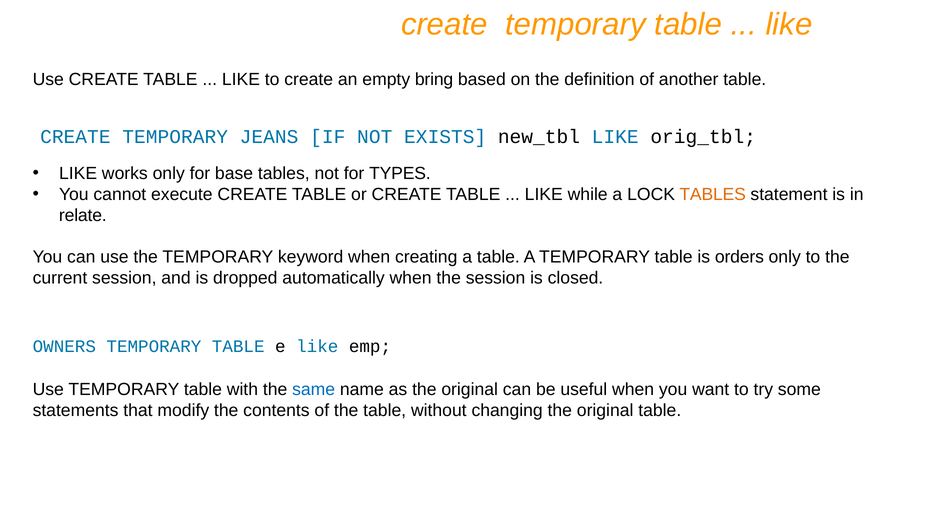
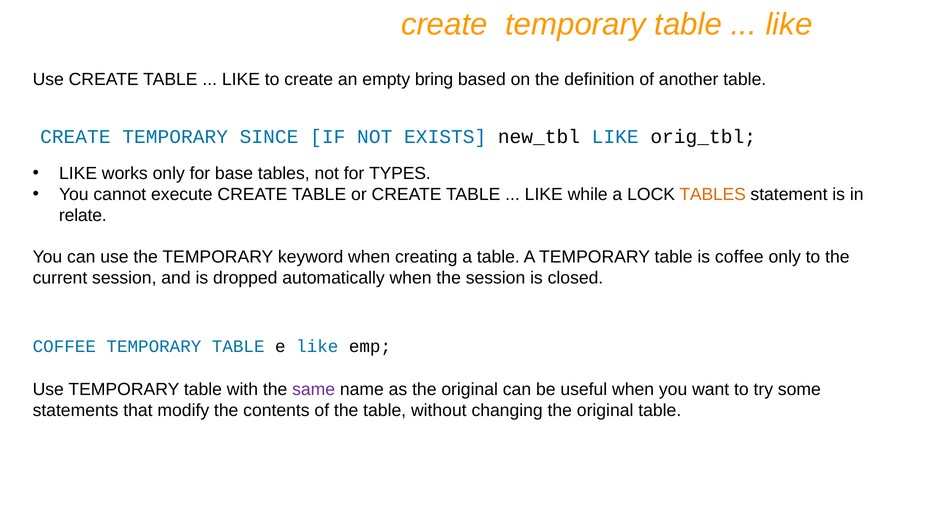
JEANS: JEANS -> SINCE
is orders: orders -> coffee
OWNERS at (64, 346): OWNERS -> COFFEE
same colour: blue -> purple
